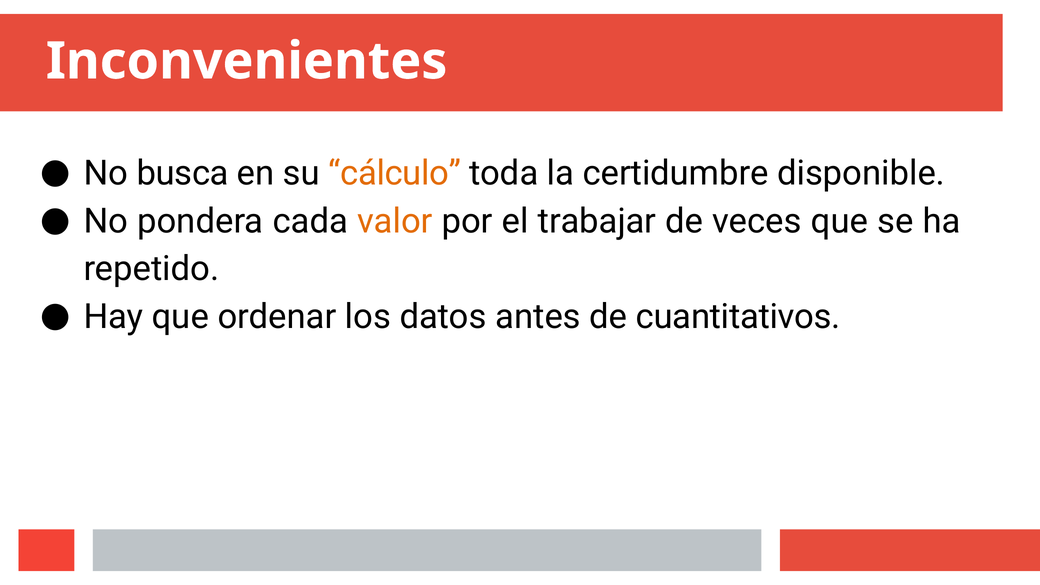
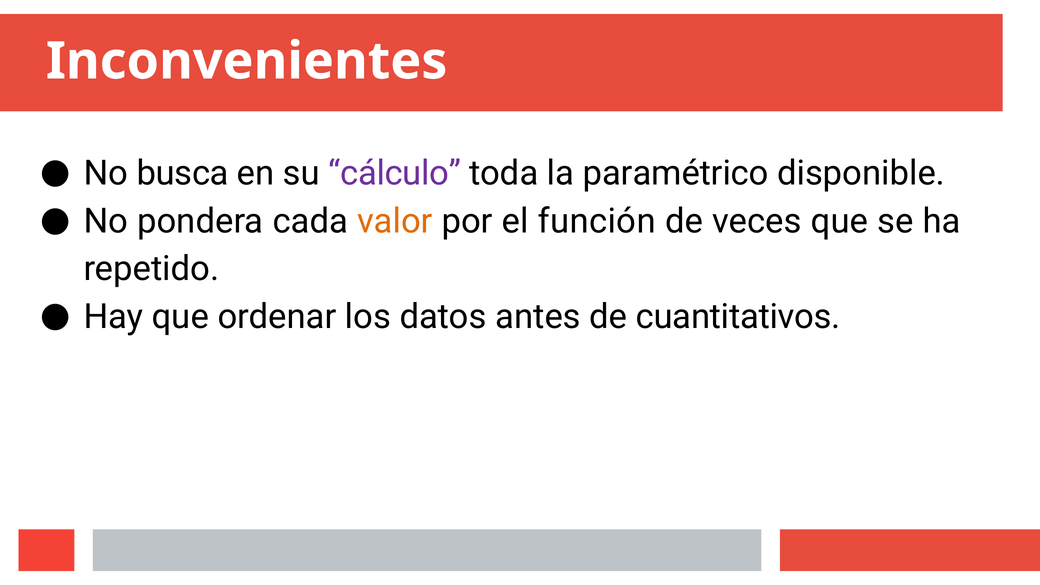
cálculo colour: orange -> purple
certidumbre: certidumbre -> paramétrico
trabajar: trabajar -> función
